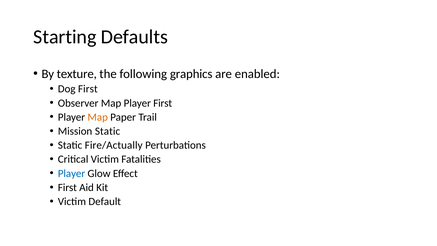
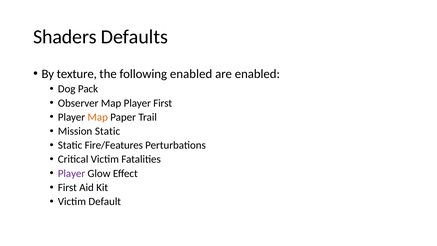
Starting: Starting -> Shaders
following graphics: graphics -> enabled
Dog First: First -> Pack
Fire/Actually: Fire/Actually -> Fire/Features
Player at (72, 173) colour: blue -> purple
